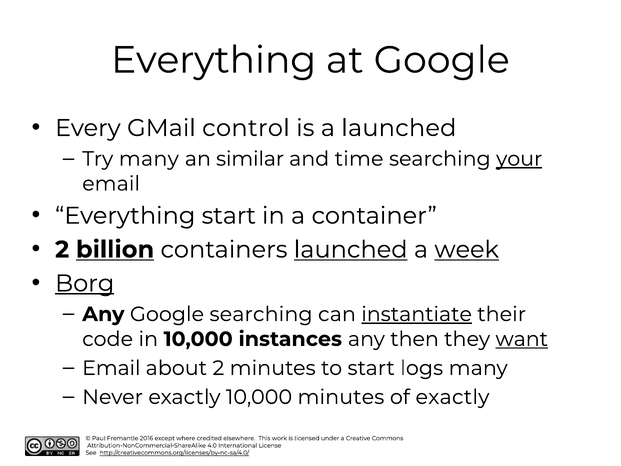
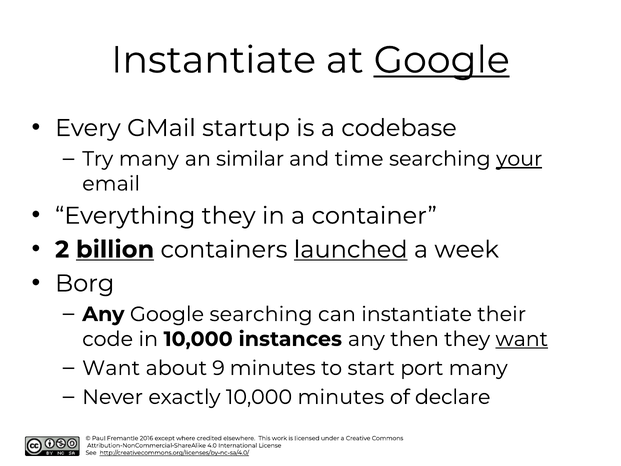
Everything at (214, 60): Everything -> Instantiate
Google at (442, 60) underline: none -> present
control: control -> startup
a launched: launched -> codebase
Everything start: start -> they
week underline: present -> none
Borg underline: present -> none
instantiate at (417, 314) underline: present -> none
Email at (111, 368): Email -> Want
about 2: 2 -> 9
logs: logs -> port
of exactly: exactly -> declare
